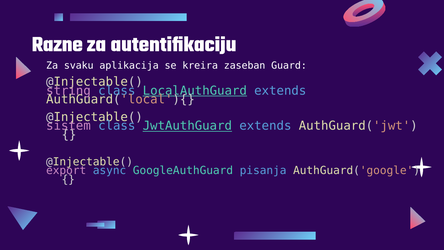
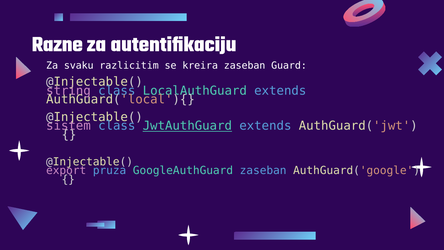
aplikacija: aplikacija -> razlicitim
LocalAuthGuard underline: present -> none
async: async -> pruza
GoogleAuthGuard pisanja: pisanja -> zaseban
